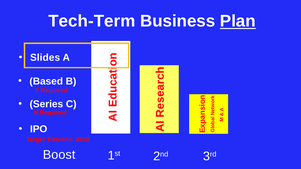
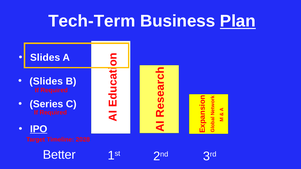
Based at (46, 81): Based -> Slides
IPO underline: none -> present
Boost: Boost -> Better
